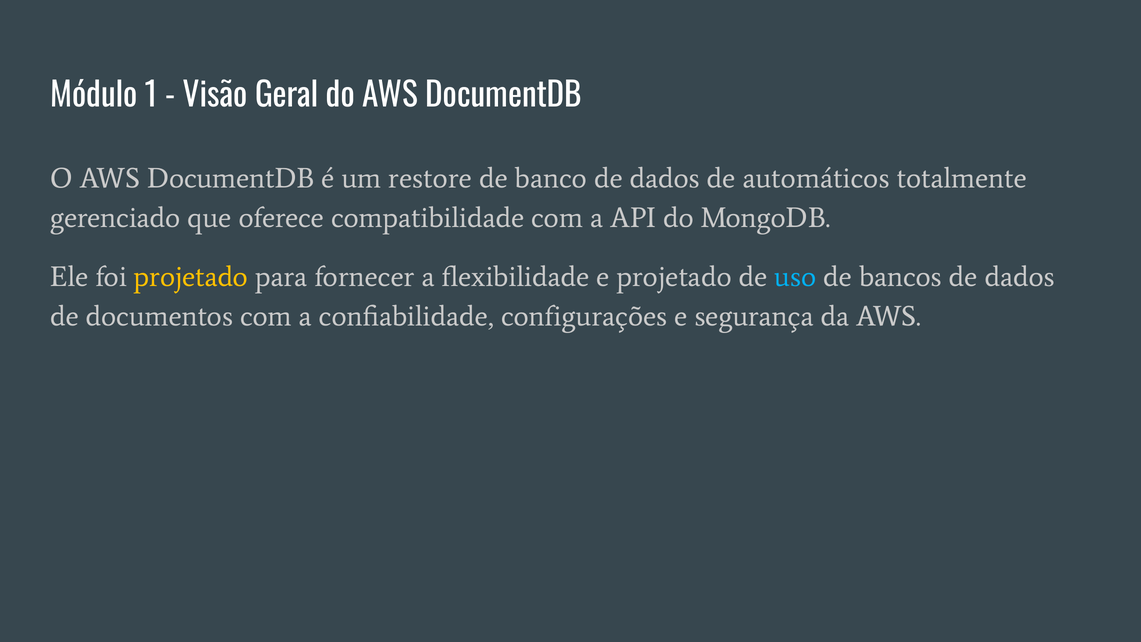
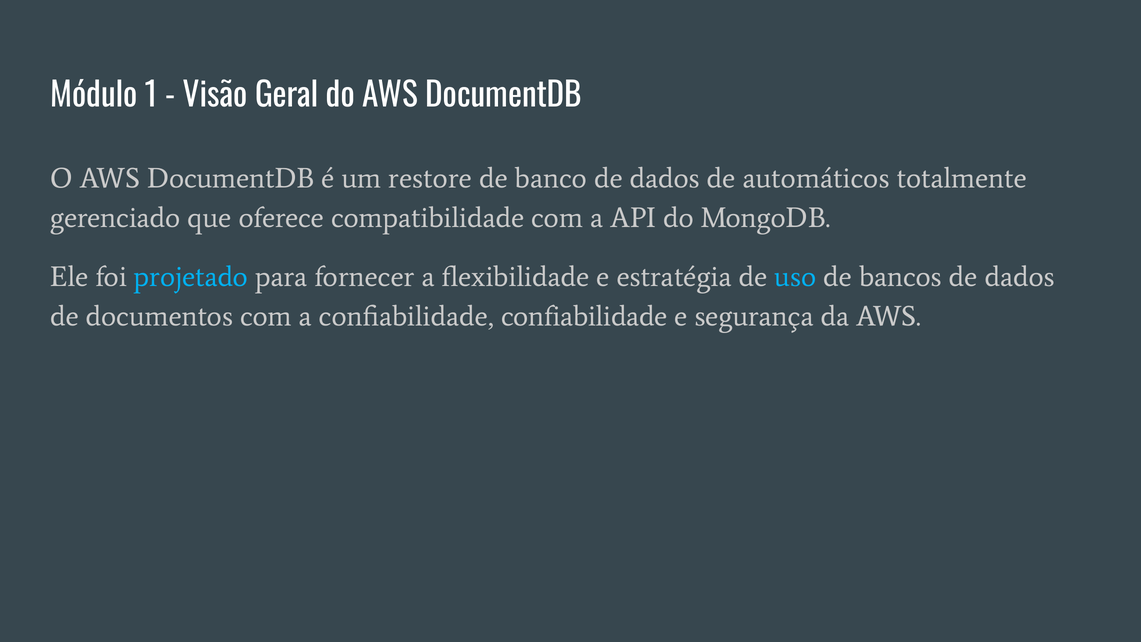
projetado at (191, 277) colour: yellow -> light blue
e projetado: projetado -> estratégia
confiabilidade configurações: configurações -> confiabilidade
